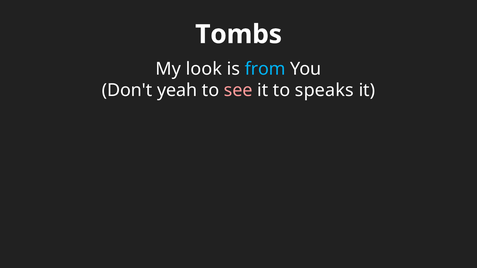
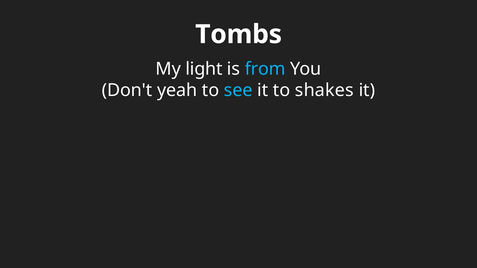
look: look -> light
see colour: pink -> light blue
speaks: speaks -> shakes
